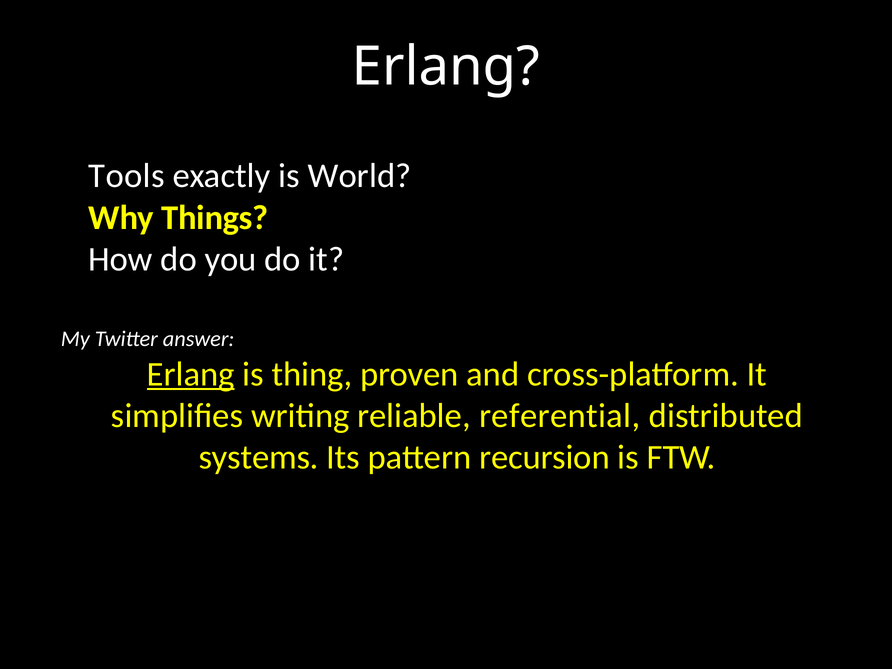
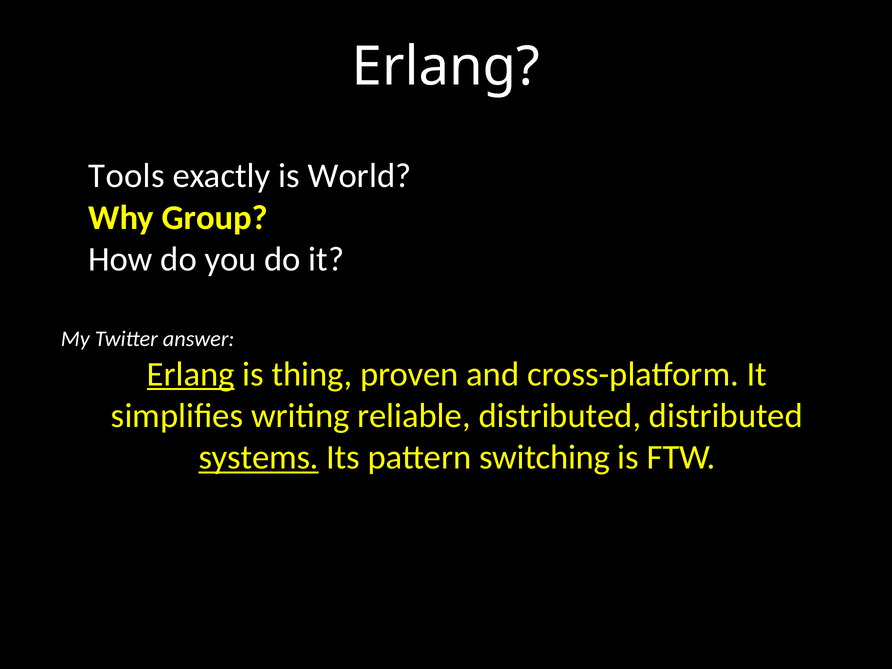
Things: Things -> Group
reliable referential: referential -> distributed
systems underline: none -> present
recursion: recursion -> switching
